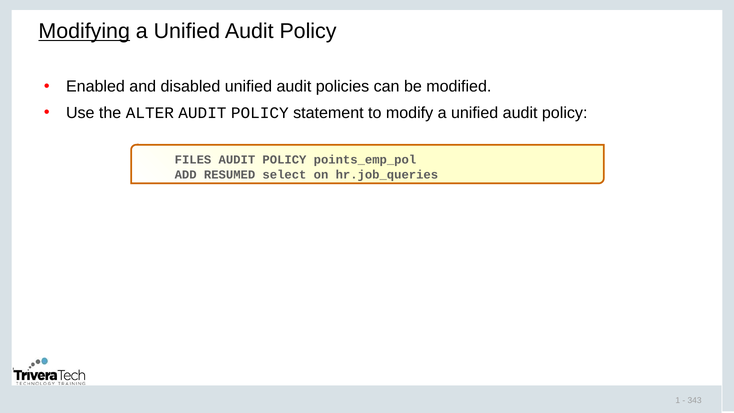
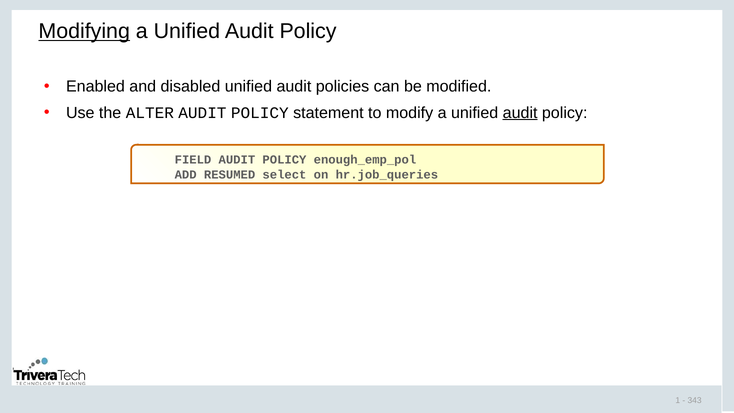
audit at (520, 113) underline: none -> present
FILES: FILES -> FIELD
points_emp_pol: points_emp_pol -> enough_emp_pol
